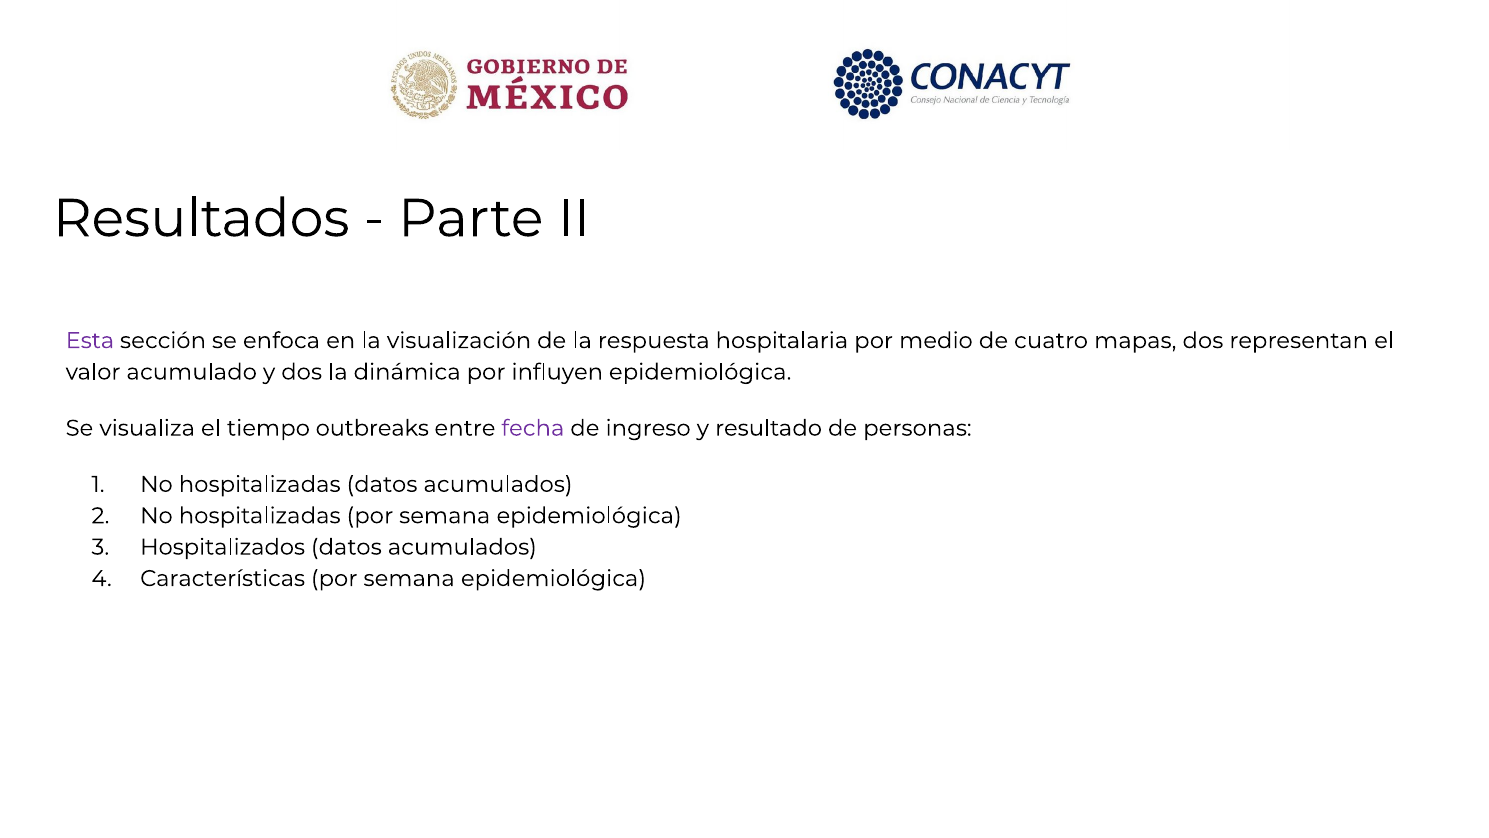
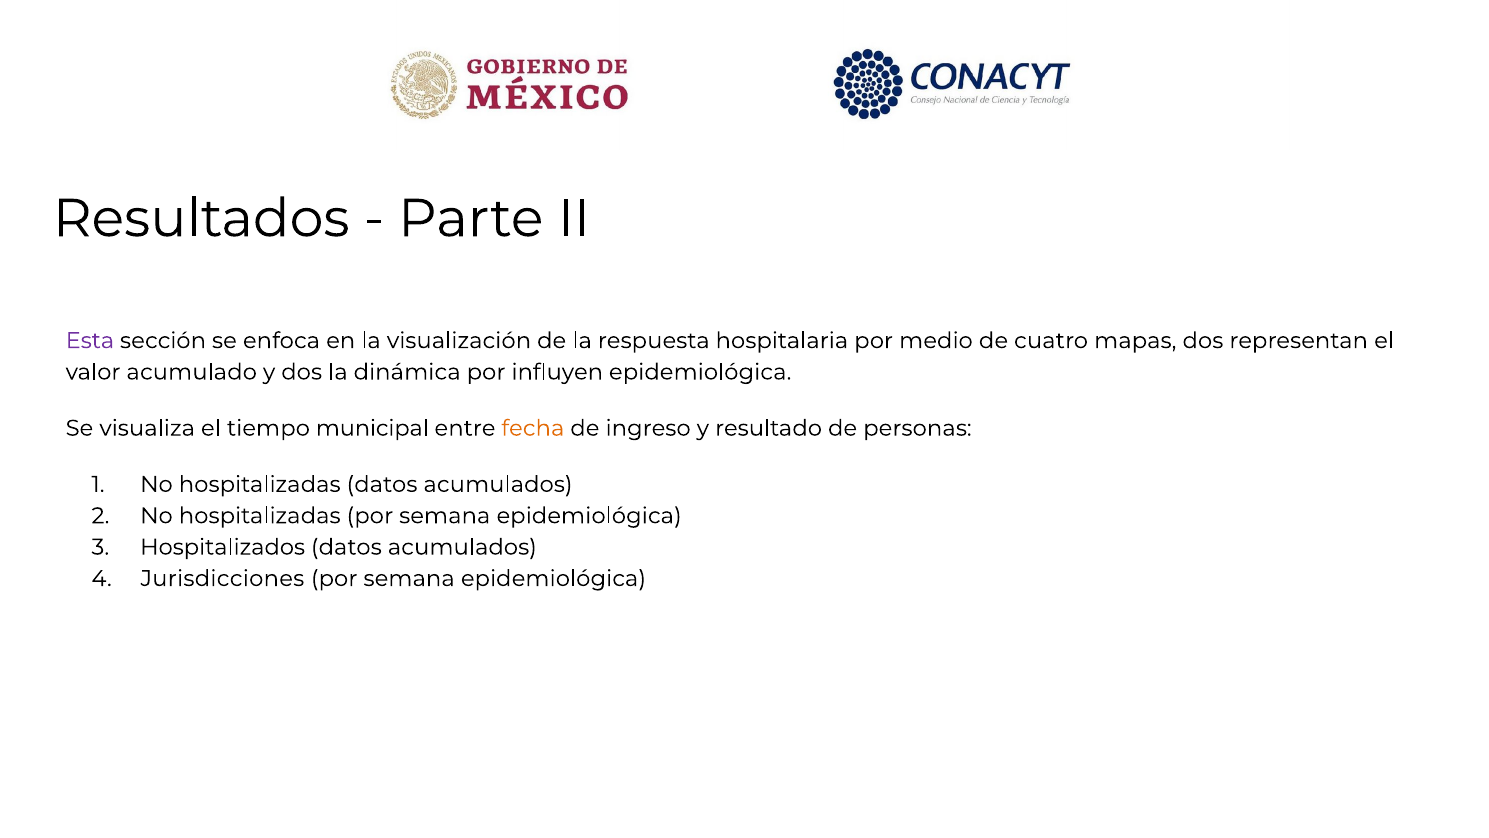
outbreaks: outbreaks -> municipal
fecha colour: purple -> orange
Características: Características -> Jurisdicciones
